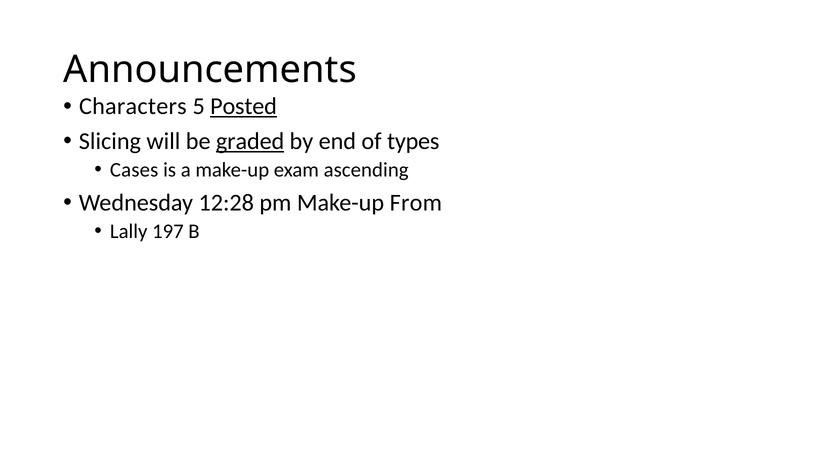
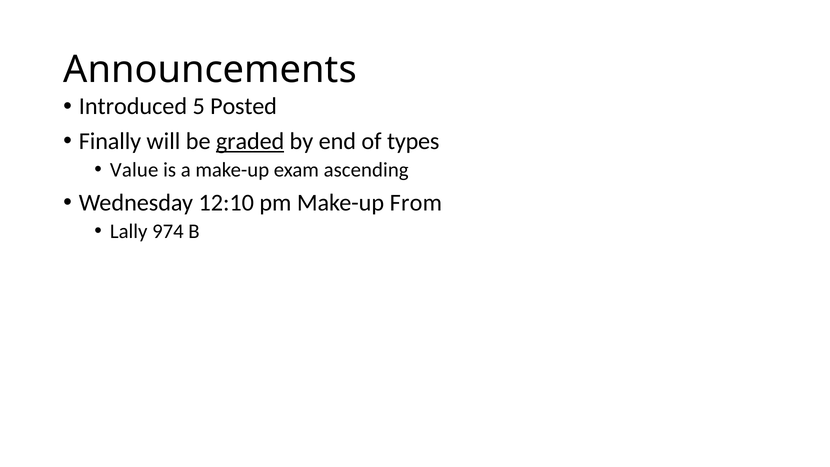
Characters: Characters -> Introduced
Posted underline: present -> none
Slicing: Slicing -> Finally
Cases: Cases -> Value
12:28: 12:28 -> 12:10
197: 197 -> 974
